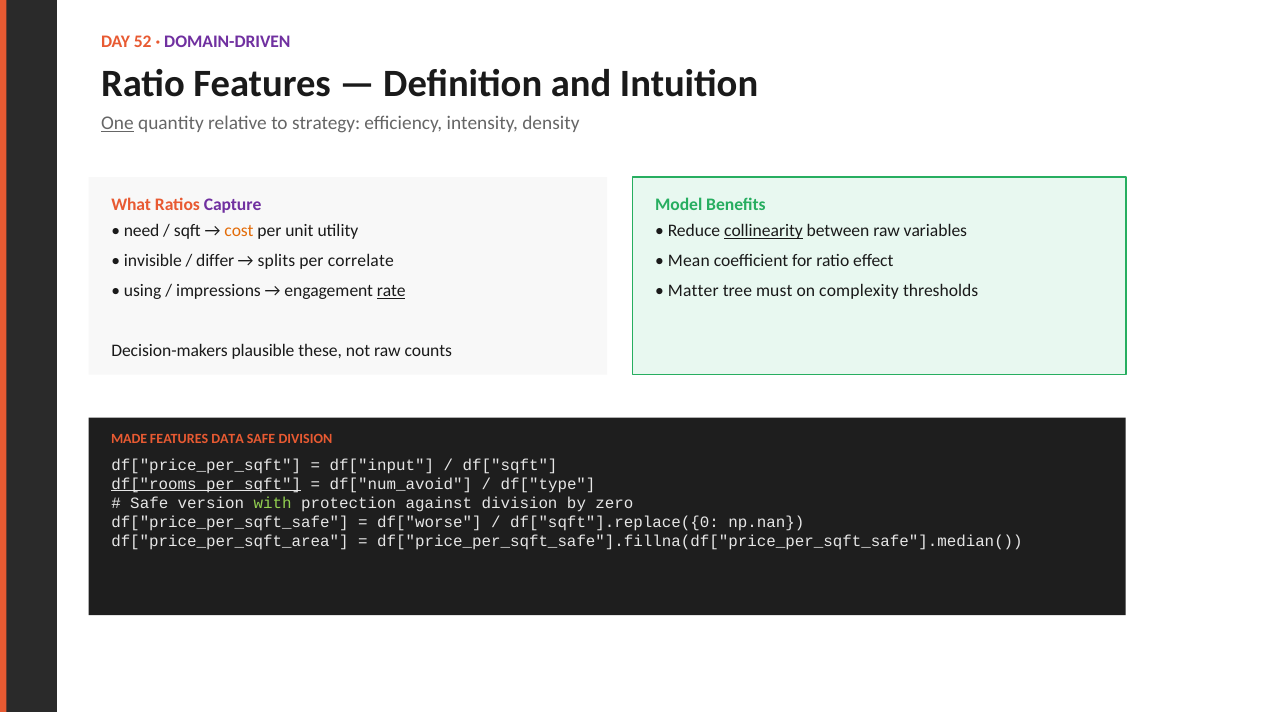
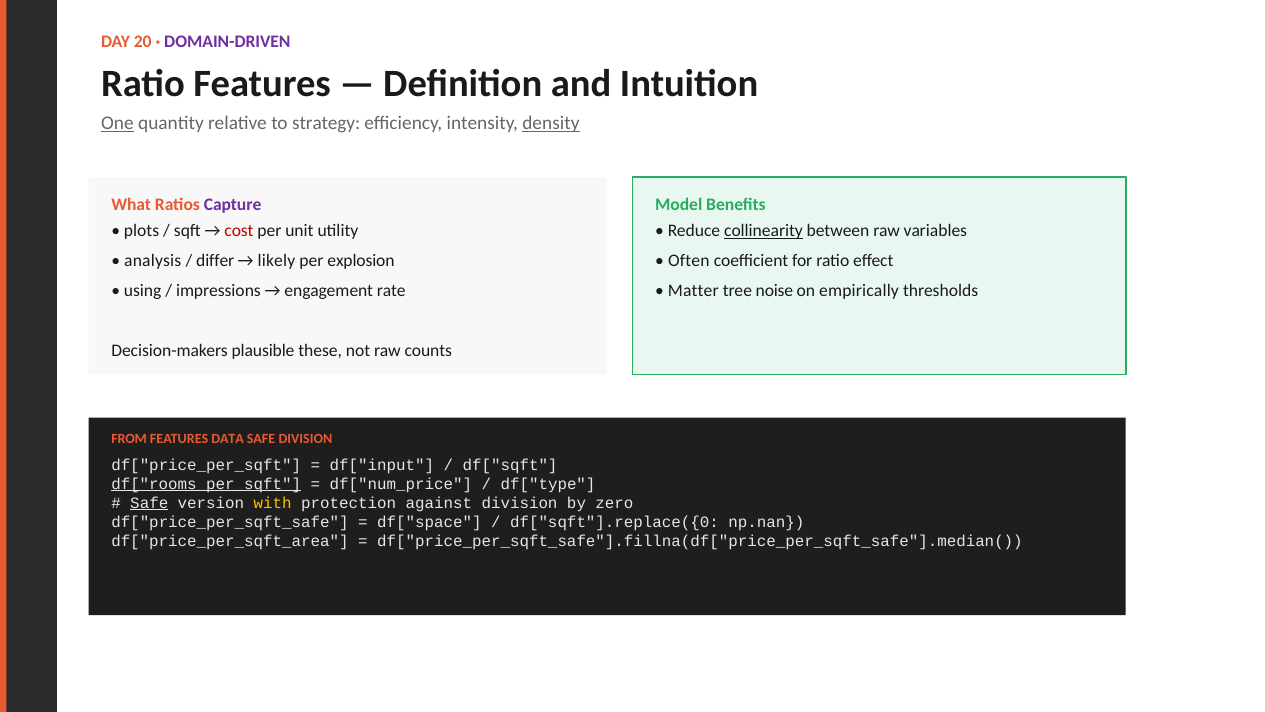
52: 52 -> 20
density underline: none -> present
need: need -> plots
cost colour: orange -> red
invisible: invisible -> analysis
splits: splits -> likely
correlate: correlate -> explosion
Mean: Mean -> Often
rate underline: present -> none
must: must -> noise
complexity: complexity -> empirically
MADE: MADE -> FROM
df["num_avoid: df["num_avoid -> df["num_price
Safe at (149, 503) underline: none -> present
with colour: light green -> yellow
df["worse: df["worse -> df["space
